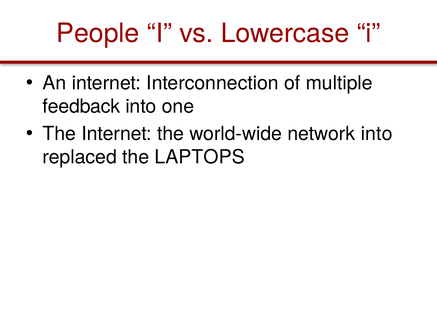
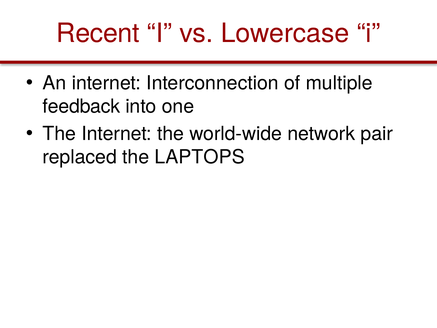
People: People -> Recent
network into: into -> pair
